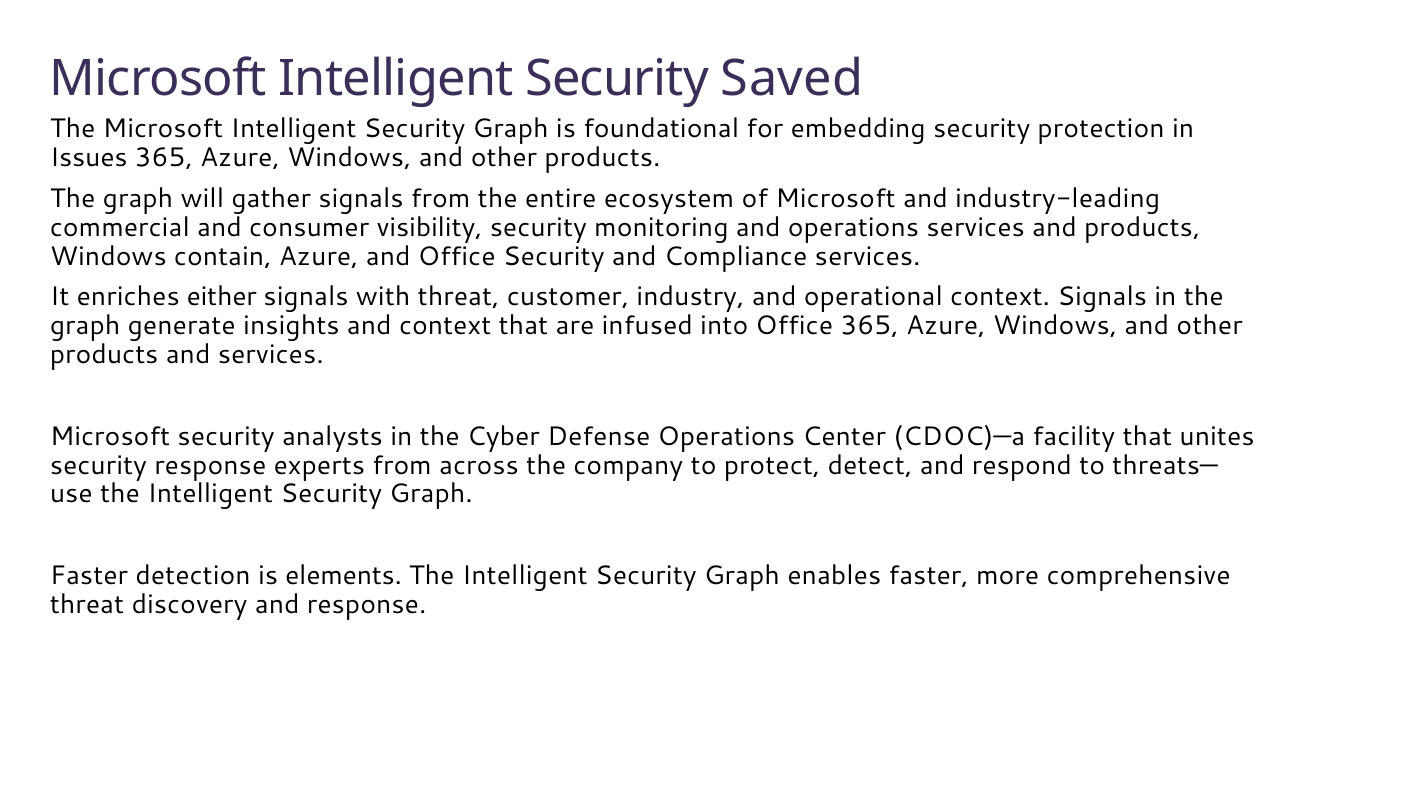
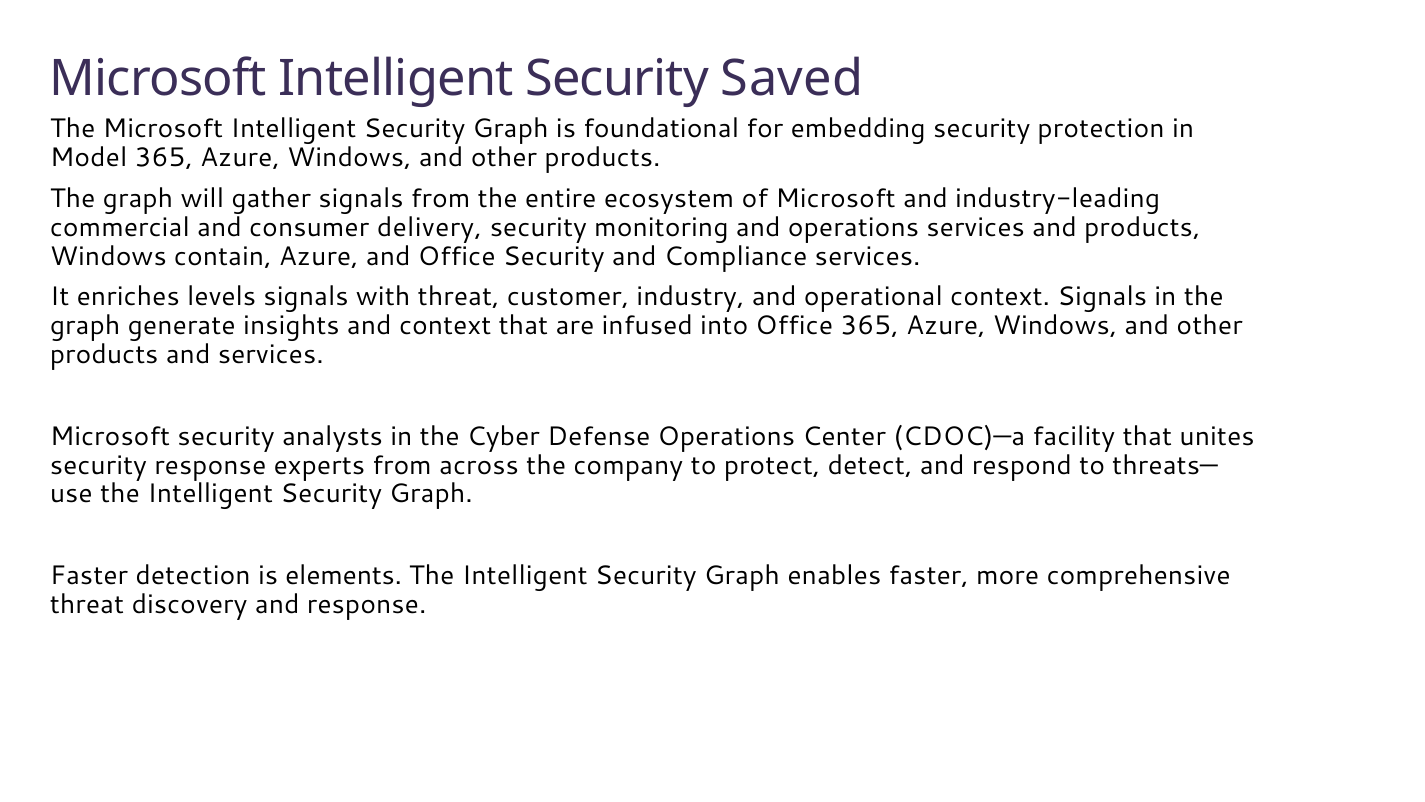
Issues: Issues -> Model
visibility: visibility -> delivery
either: either -> levels
